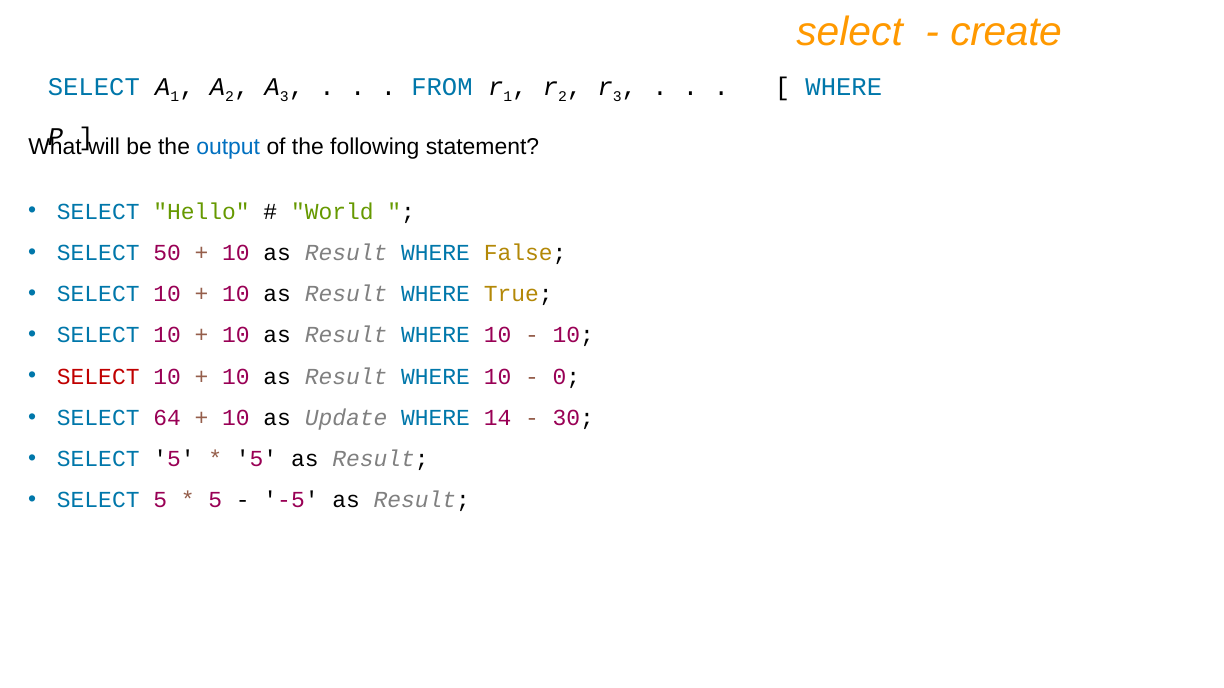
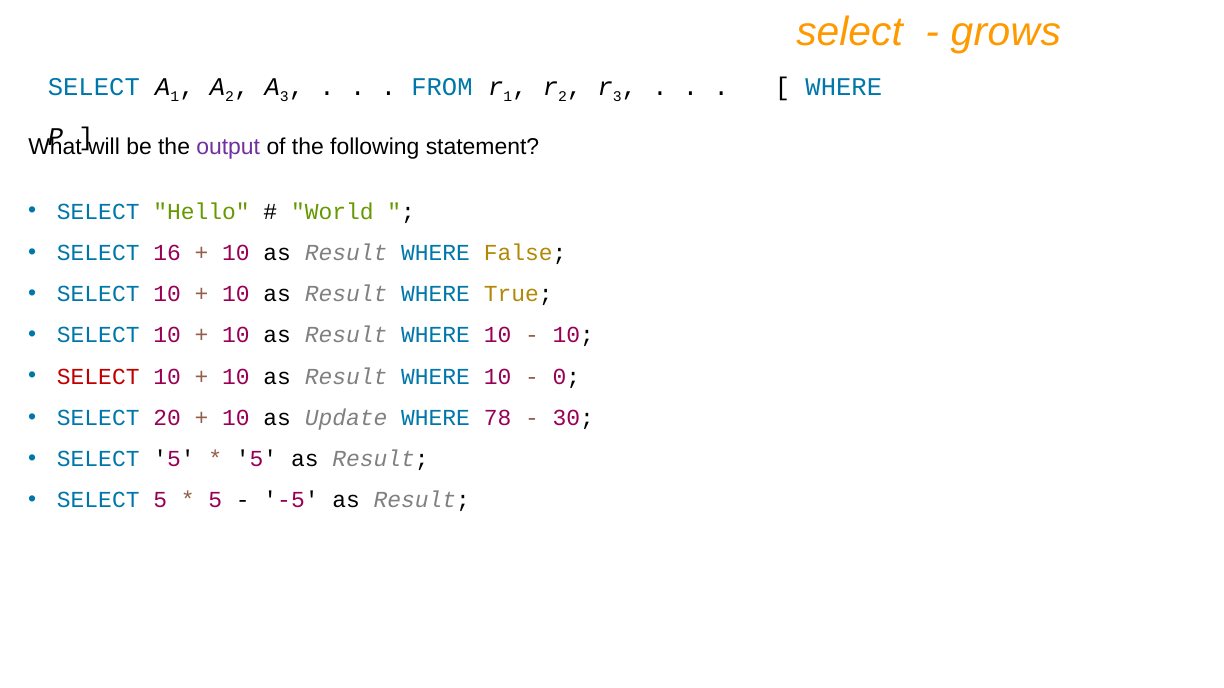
create: create -> grows
output colour: blue -> purple
50: 50 -> 16
64: 64 -> 20
14: 14 -> 78
